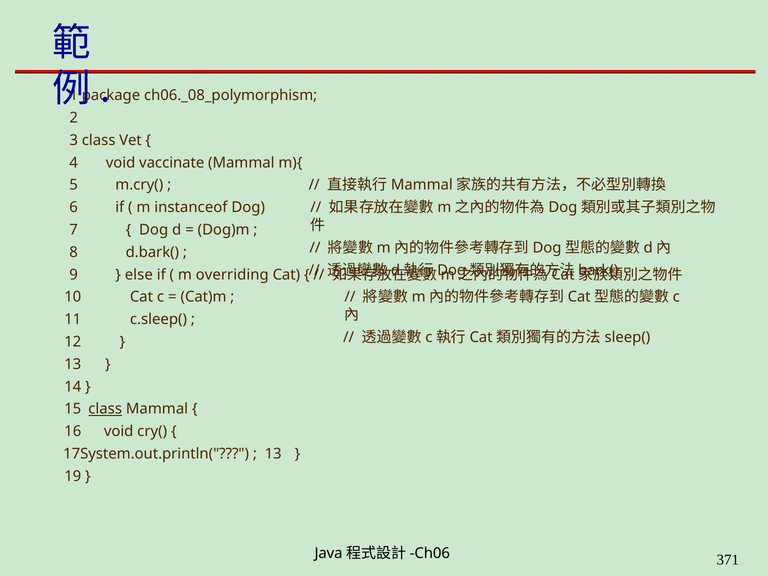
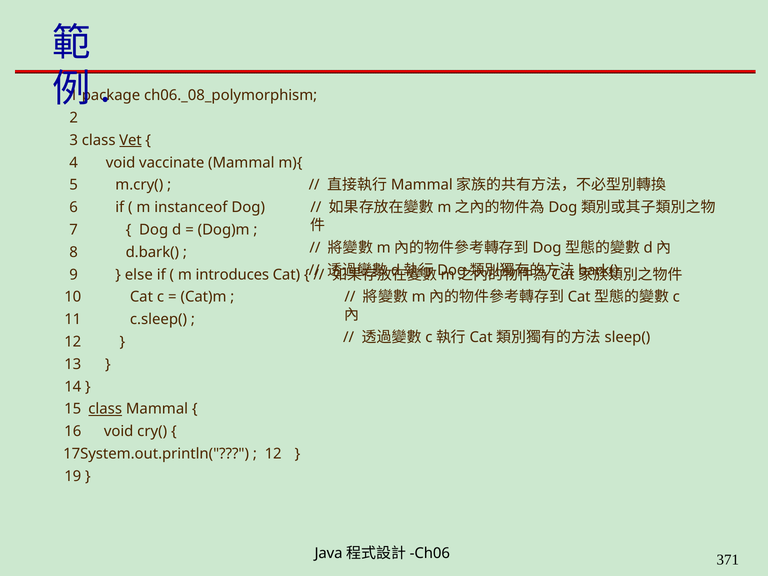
Vet underline: none -> present
overriding: overriding -> introduces
13 at (273, 454): 13 -> 12
